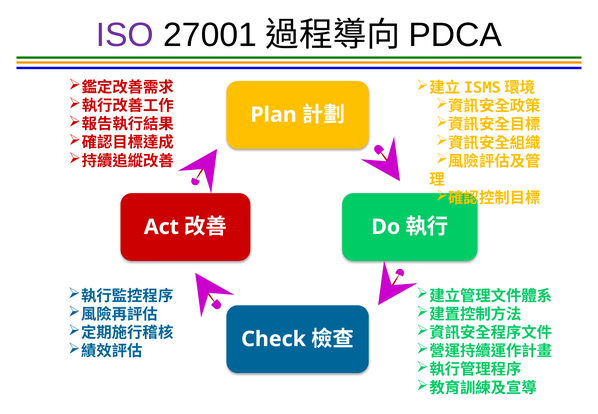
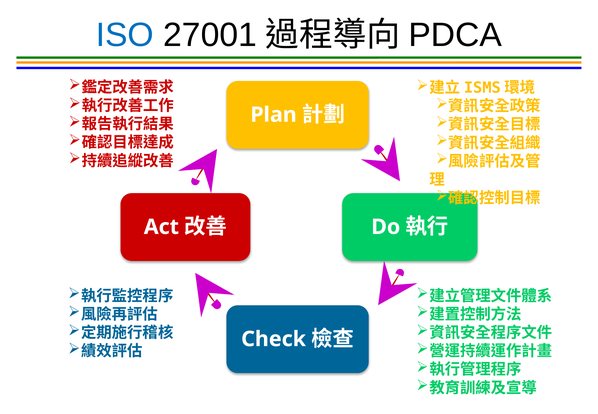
ISO colour: purple -> blue
